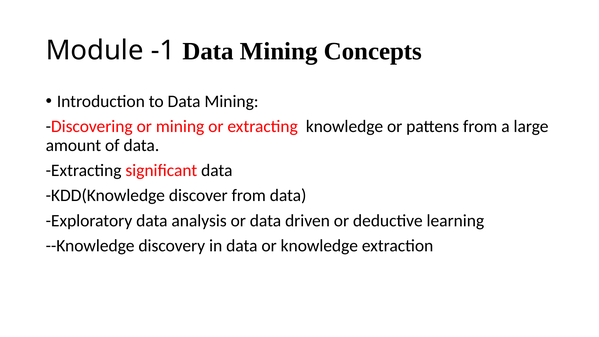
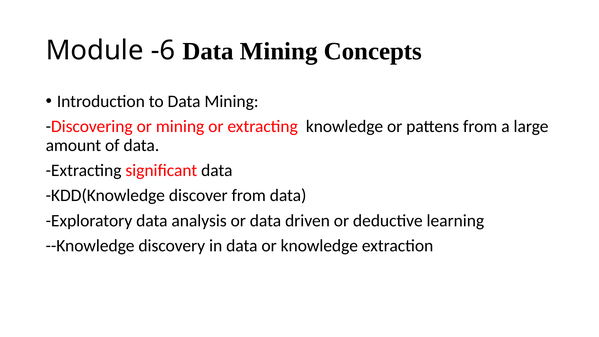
-1: -1 -> -6
